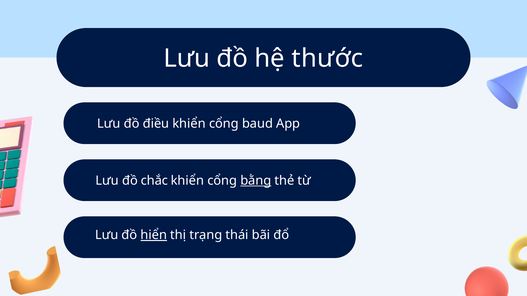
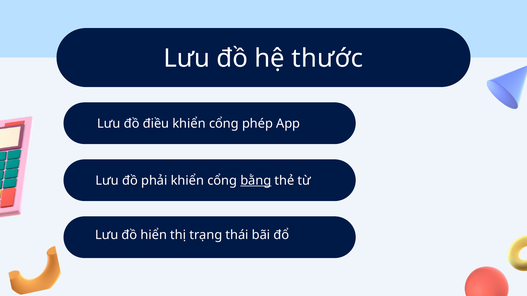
baud: baud -> phép
chắc: chắc -> phải
hiển underline: present -> none
